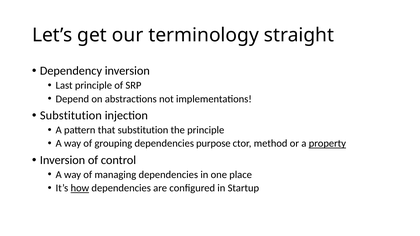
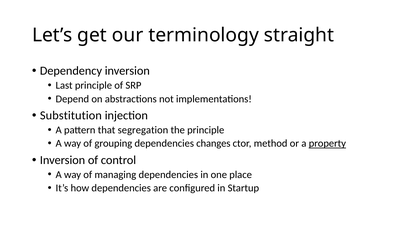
that substitution: substitution -> segregation
purpose: purpose -> changes
how underline: present -> none
